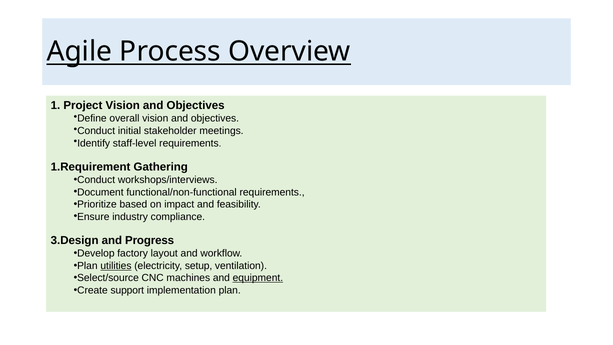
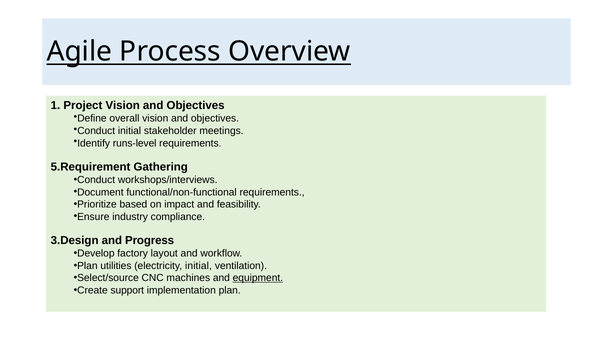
staff-level: staff-level -> runs-level
1.Requirement: 1.Requirement -> 5.Requirement
utilities underline: present -> none
electricity setup: setup -> initial
